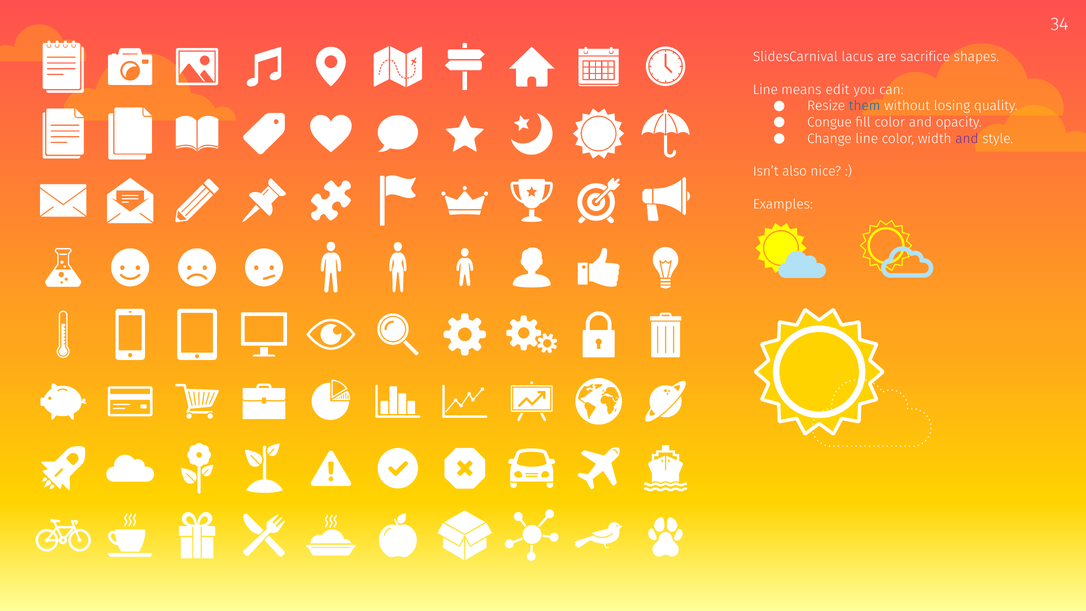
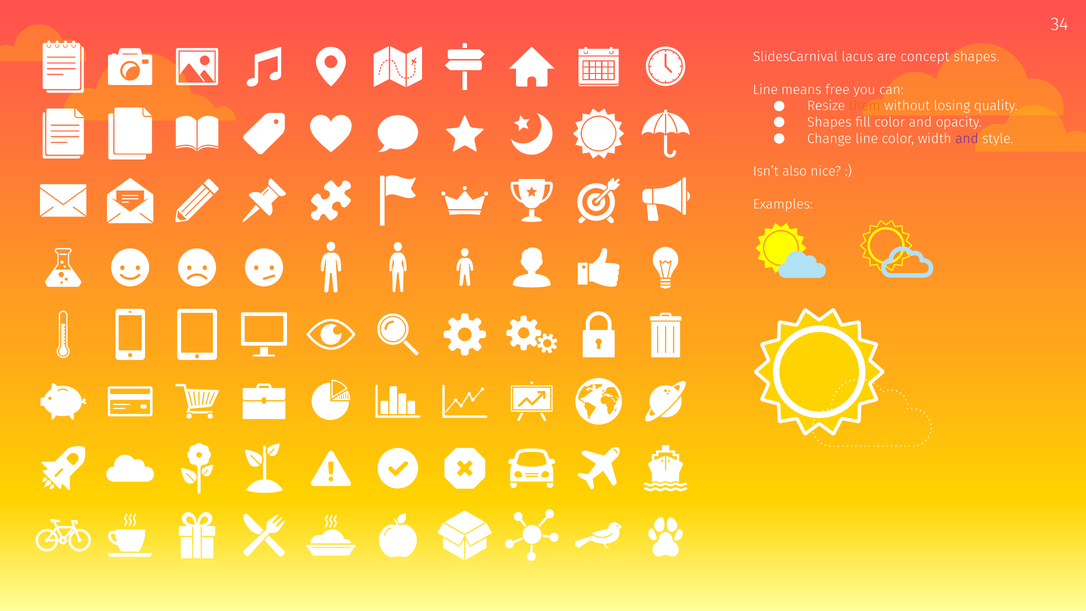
sacrifice: sacrifice -> concept
edit: edit -> free
them colour: blue -> orange
Congue at (830, 122): Congue -> Shapes
